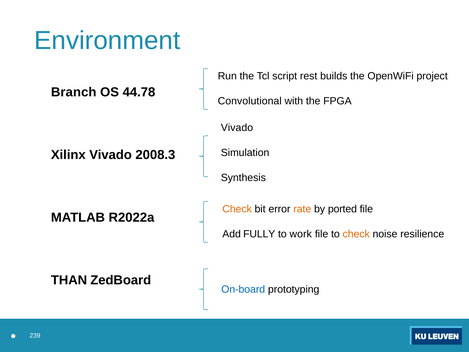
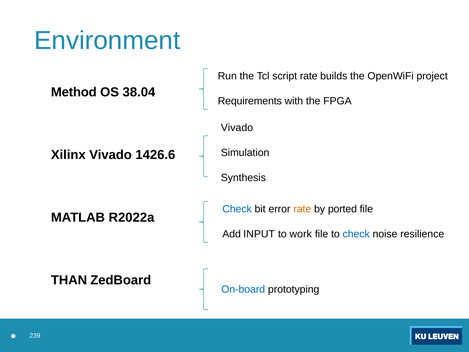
script rest: rest -> rate
Branch: Branch -> Method
44.78: 44.78 -> 38.04
Convolutional: Convolutional -> Requirements
2008.3: 2008.3 -> 1426.6
Check at (237, 209) colour: orange -> blue
FULLY: FULLY -> INPUT
check at (356, 234) colour: orange -> blue
